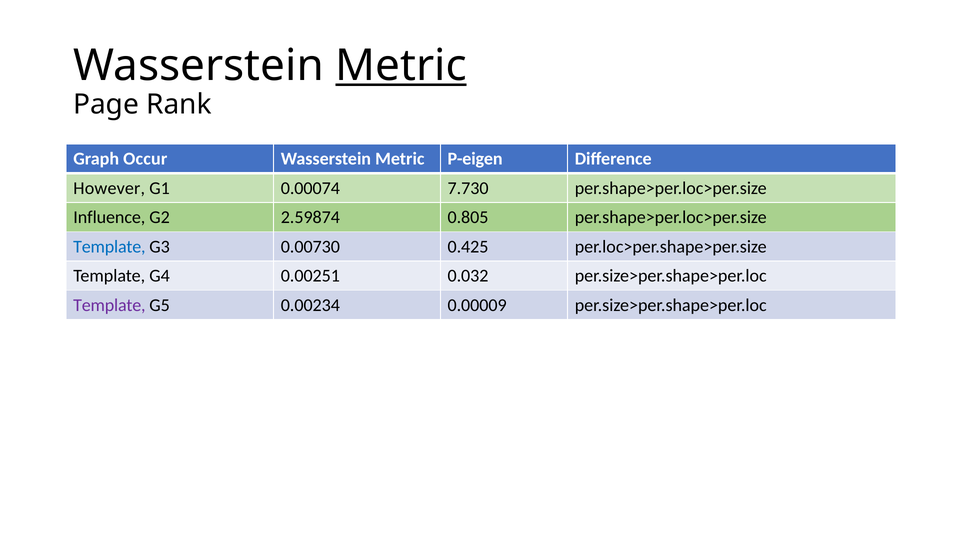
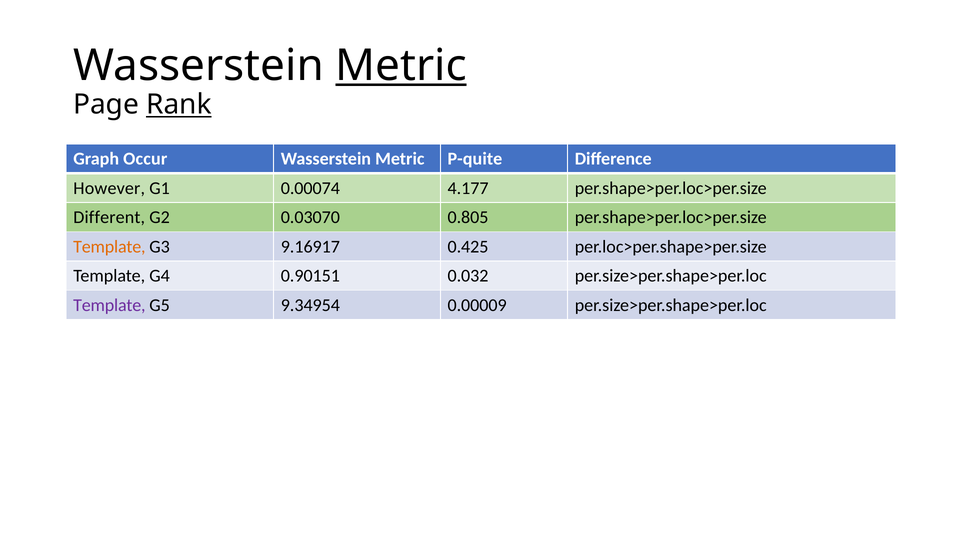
Rank underline: none -> present
P-eigen: P-eigen -> P-quite
7.730: 7.730 -> 4.177
Influence: Influence -> Different
2.59874: 2.59874 -> 0.03070
Template at (109, 247) colour: blue -> orange
0.00730: 0.00730 -> 9.16917
0.00251: 0.00251 -> 0.90151
0.00234: 0.00234 -> 9.34954
